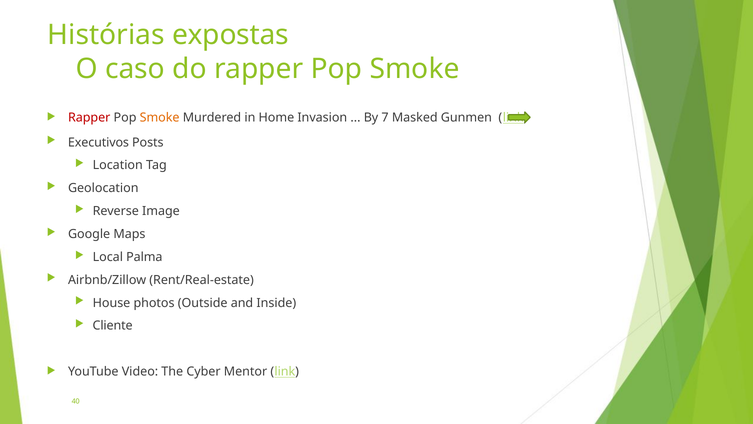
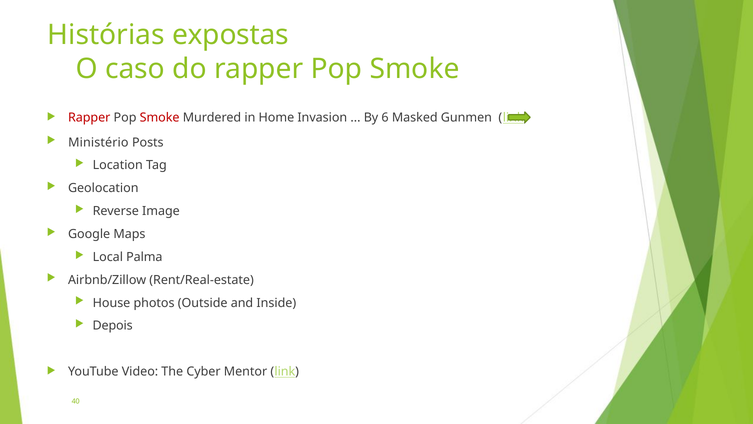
Smoke at (160, 117) colour: orange -> red
7: 7 -> 6
Executivos: Executivos -> Ministério
Cliente: Cliente -> Depois
